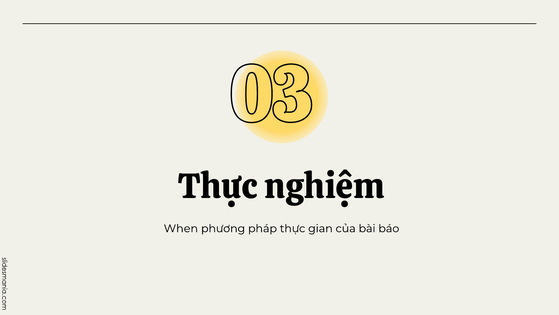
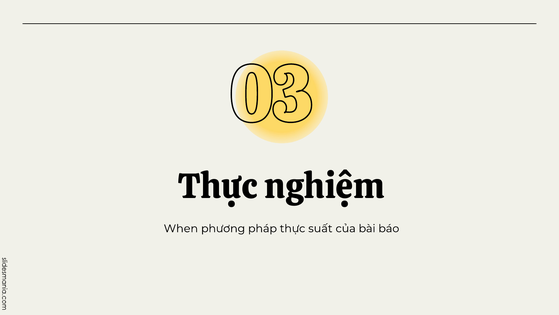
gian: gian -> suất
